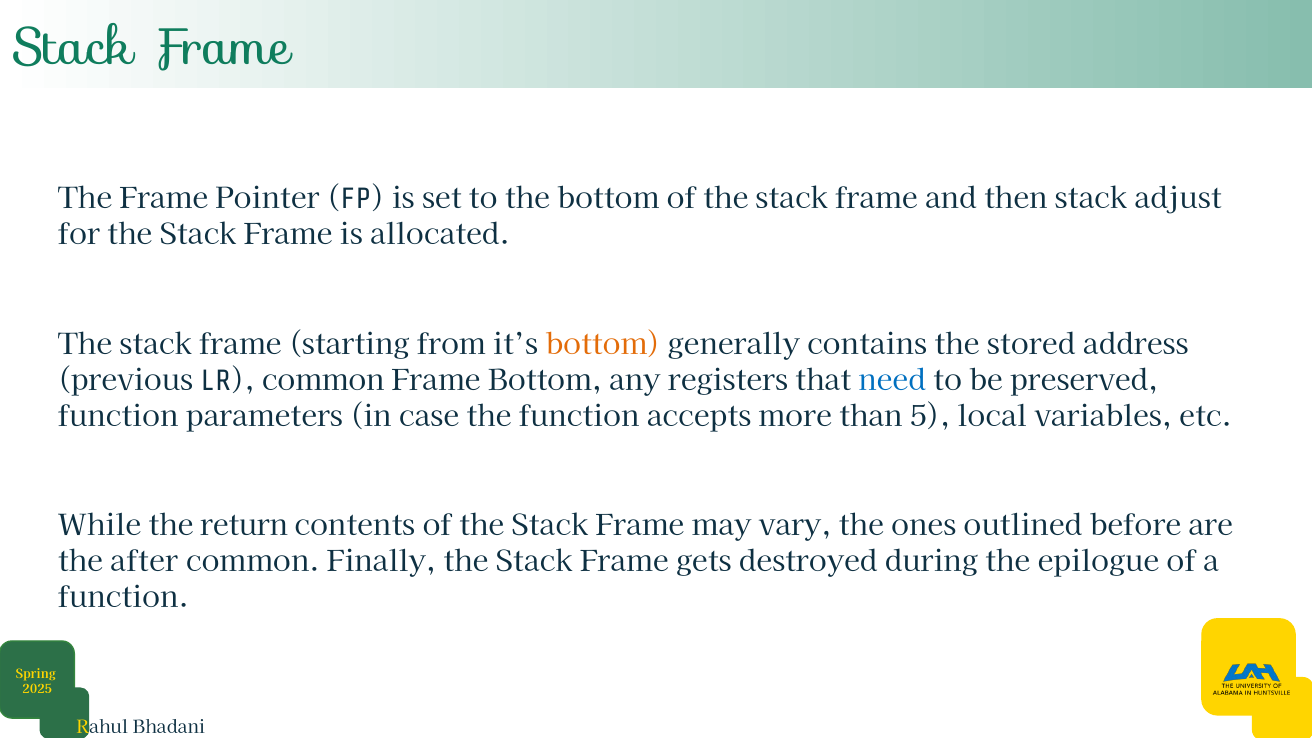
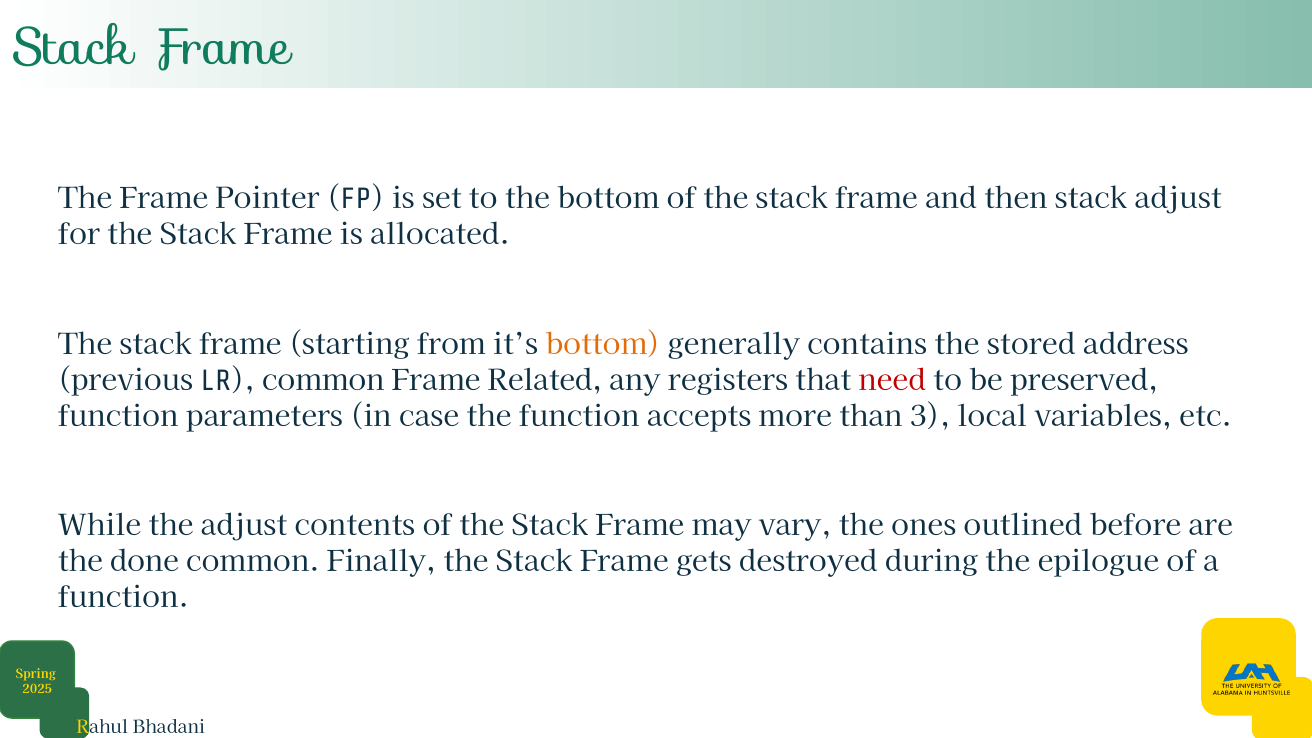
Frame Bottom: Bottom -> Related
need colour: blue -> red
5: 5 -> 3
the return: return -> adjust
after: after -> done
